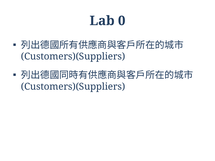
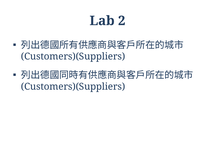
0: 0 -> 2
